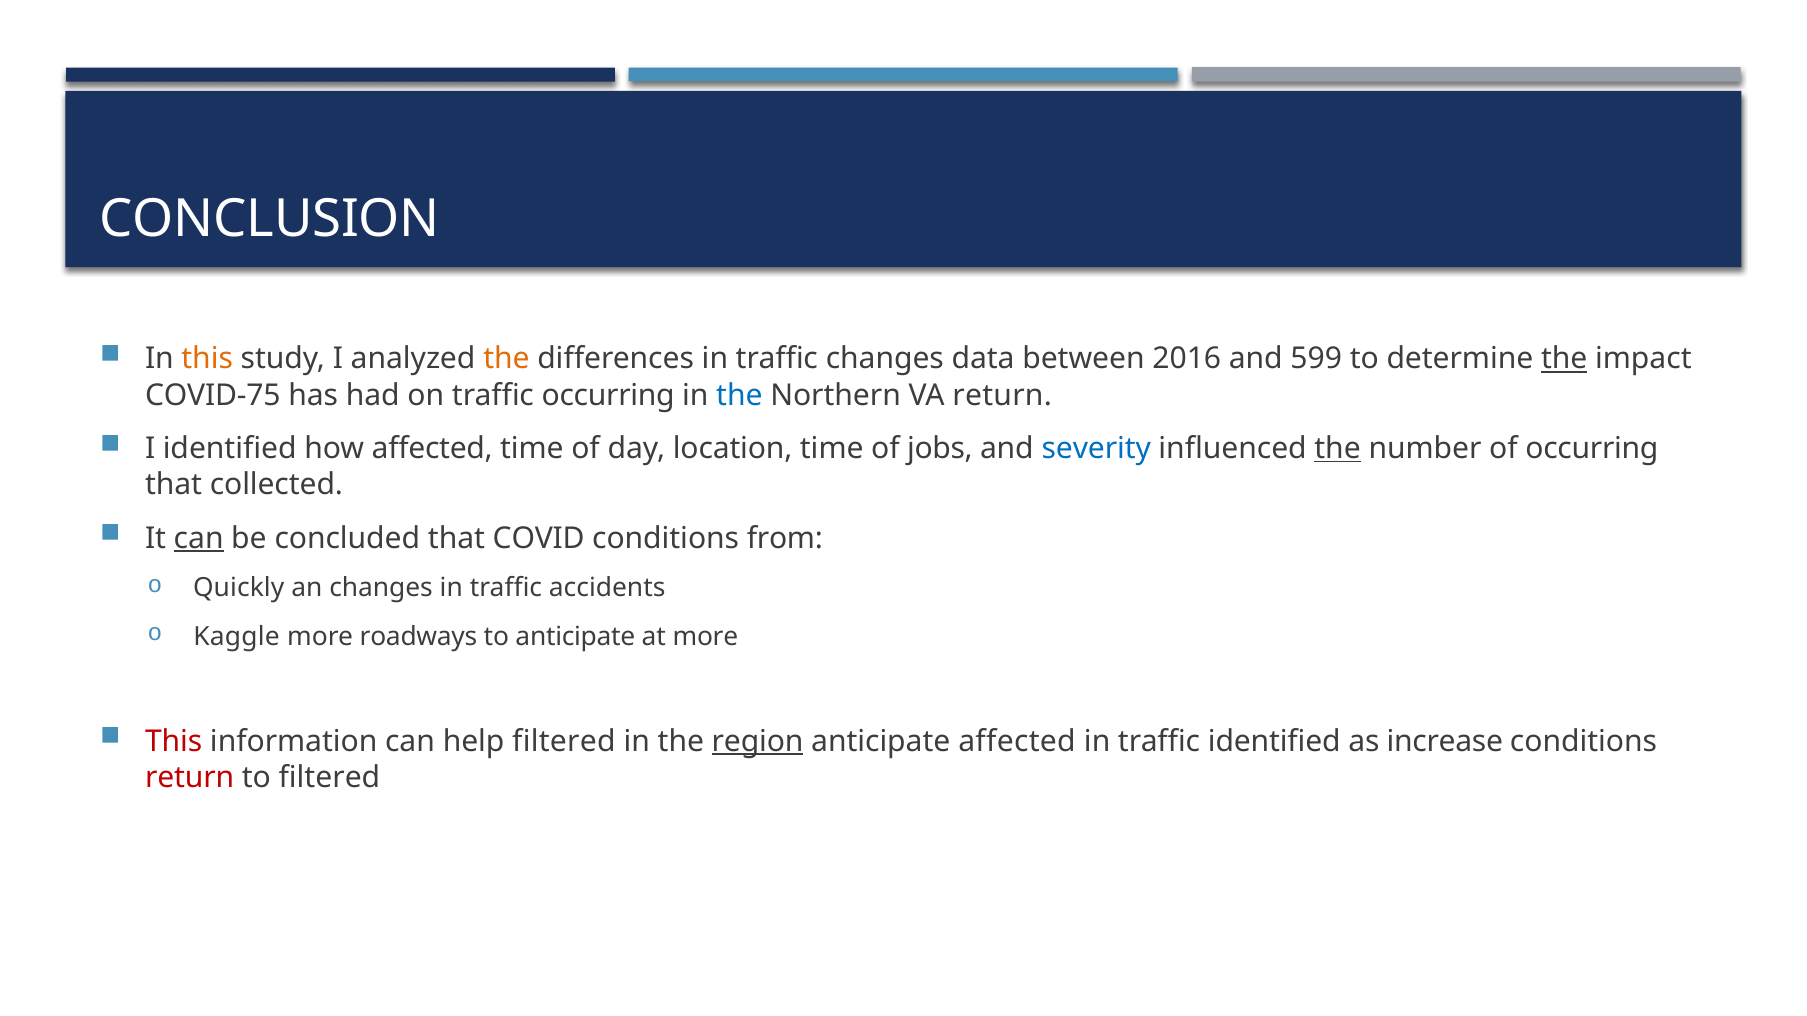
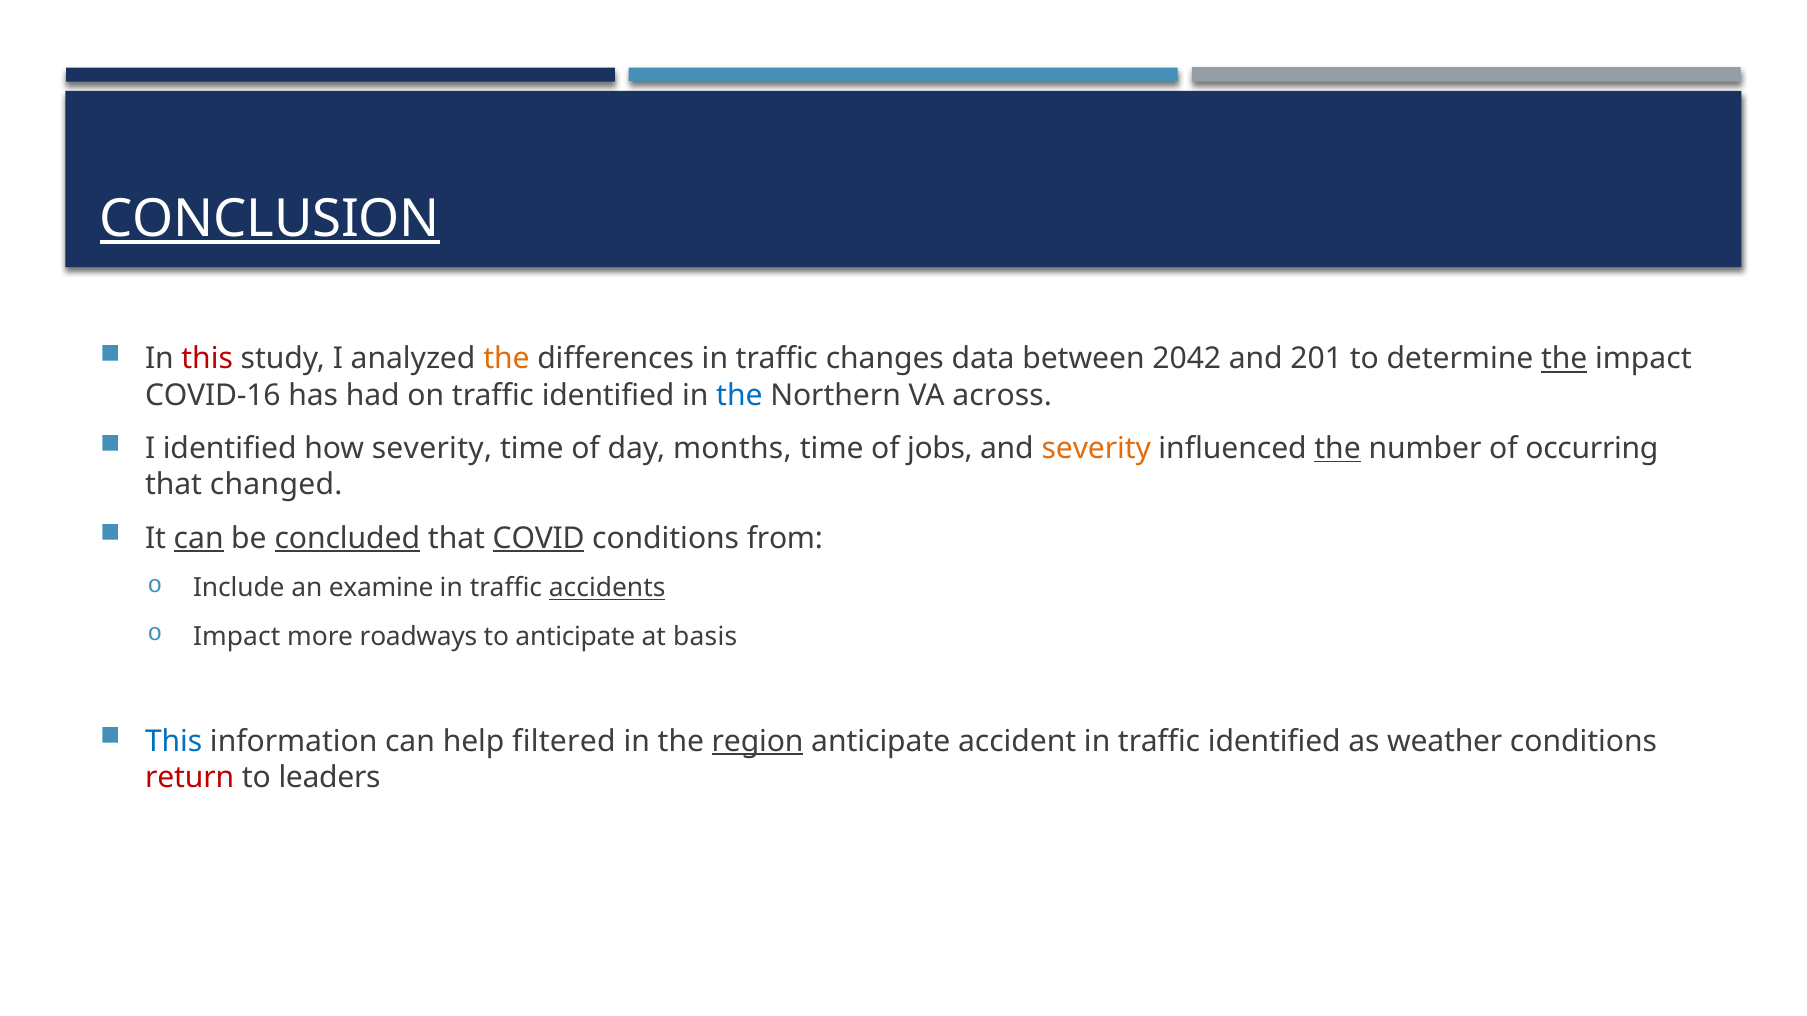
CONCLUSION underline: none -> present
this at (207, 359) colour: orange -> red
2016: 2016 -> 2042
599: 599 -> 201
COVID-75: COVID-75 -> COVID-16
on traffic occurring: occurring -> identified
VA return: return -> across
how affected: affected -> severity
location: location -> months
severity at (1096, 449) colour: blue -> orange
collected: collected -> changed
concluded underline: none -> present
COVID underline: none -> present
Quickly: Quickly -> Include
an changes: changes -> examine
accidents underline: none -> present
Kaggle at (237, 637): Kaggle -> Impact
at more: more -> basis
This at (174, 742) colour: red -> blue
anticipate affected: affected -> accident
increase: increase -> weather
to filtered: filtered -> leaders
